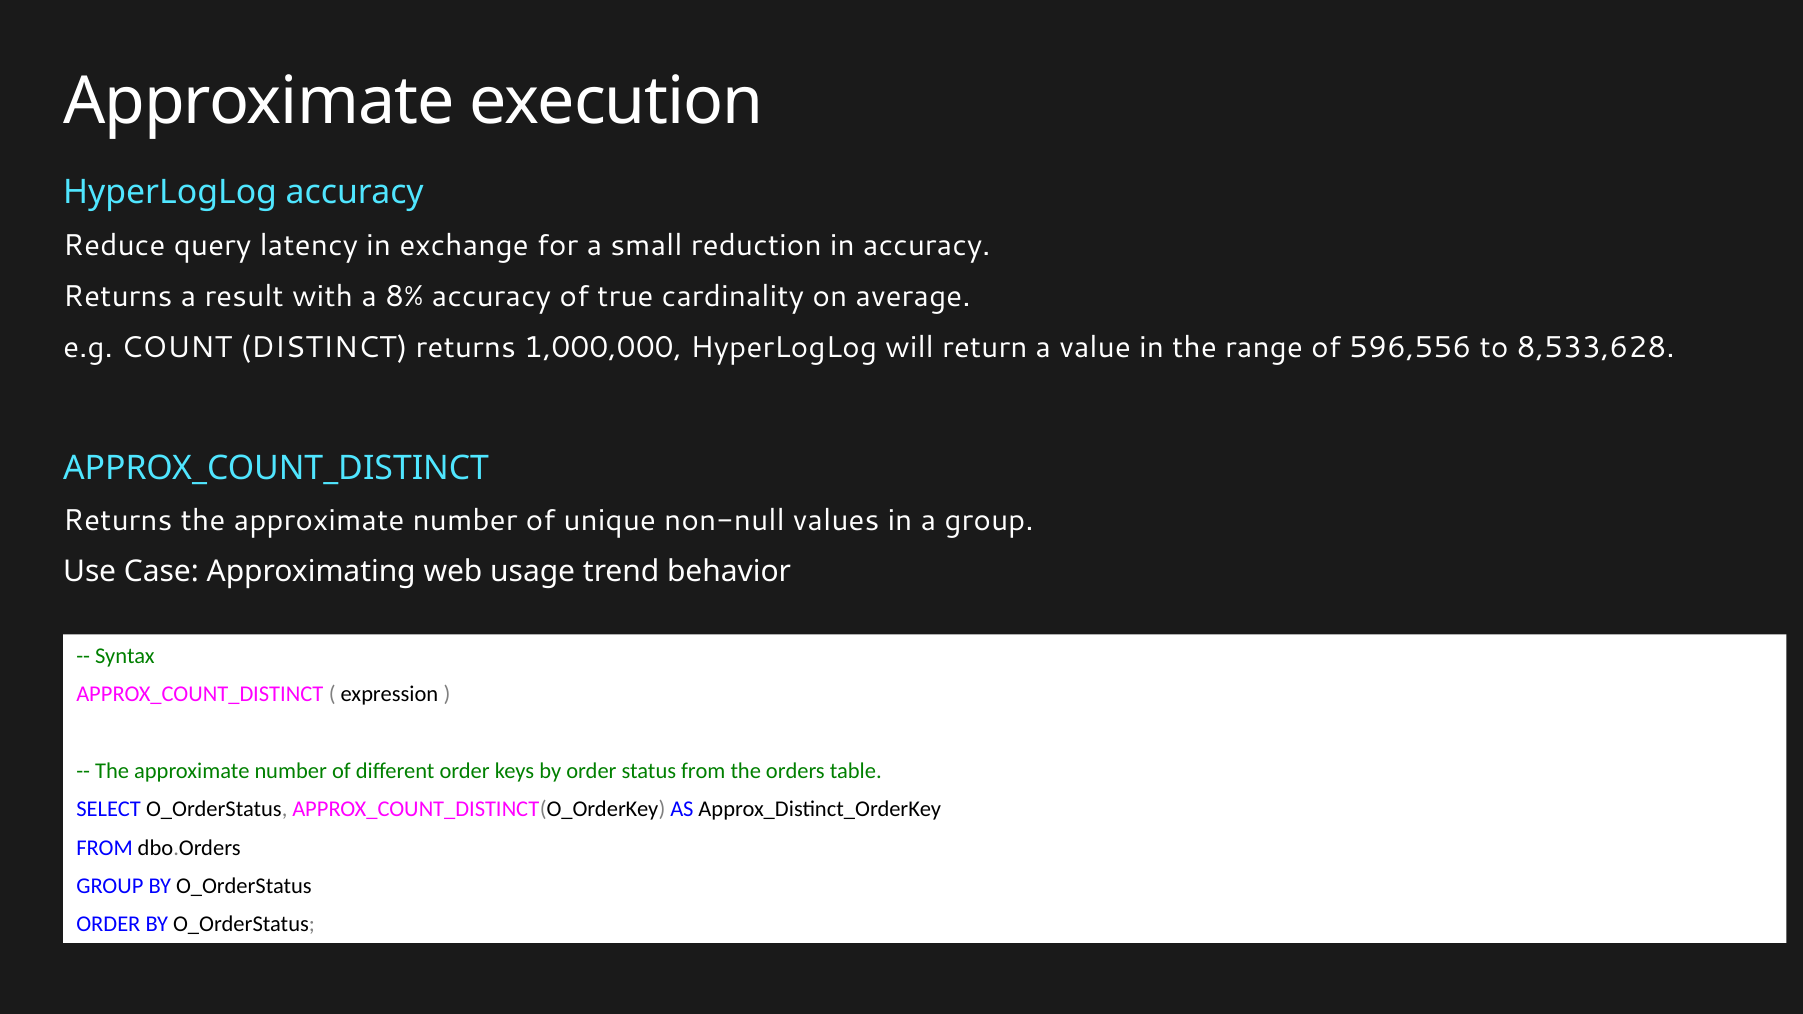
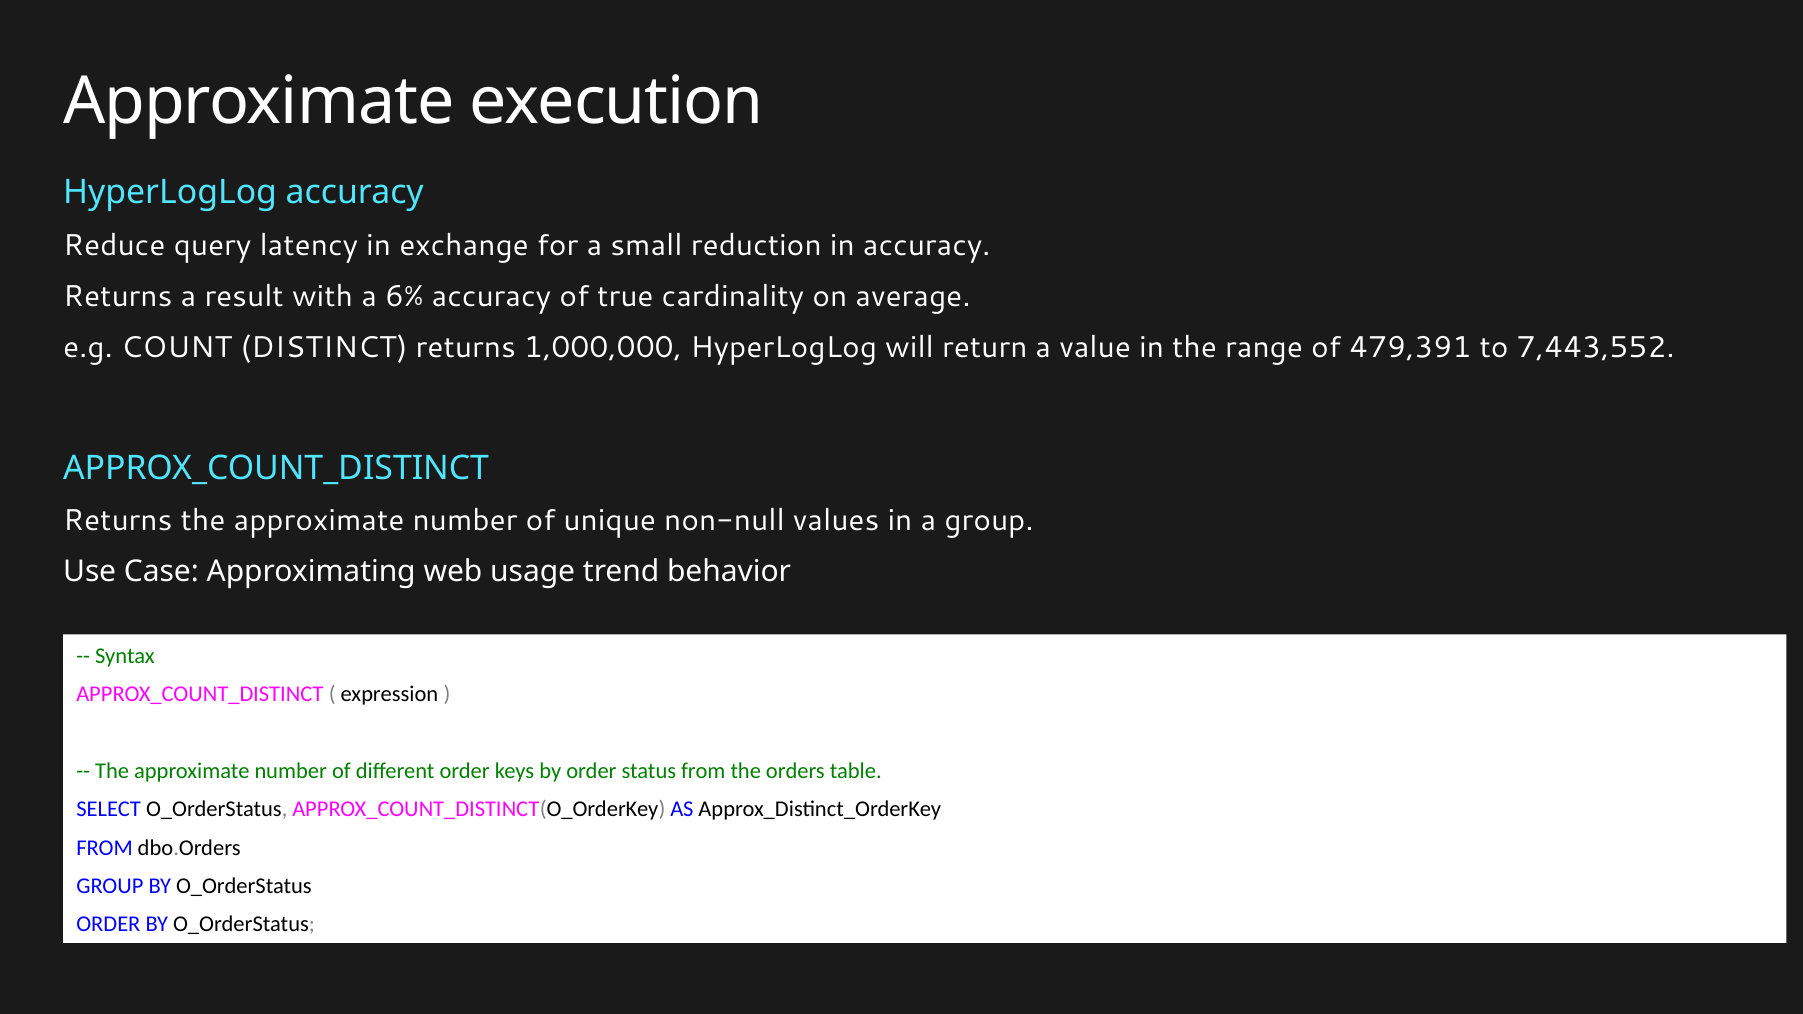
8%: 8% -> 6%
596,556: 596,556 -> 479,391
8,533,628: 8,533,628 -> 7,443,552
